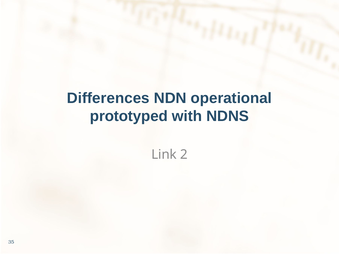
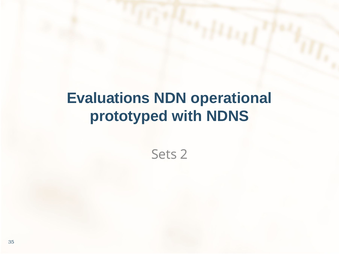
Differences: Differences -> Evaluations
Link: Link -> Sets
